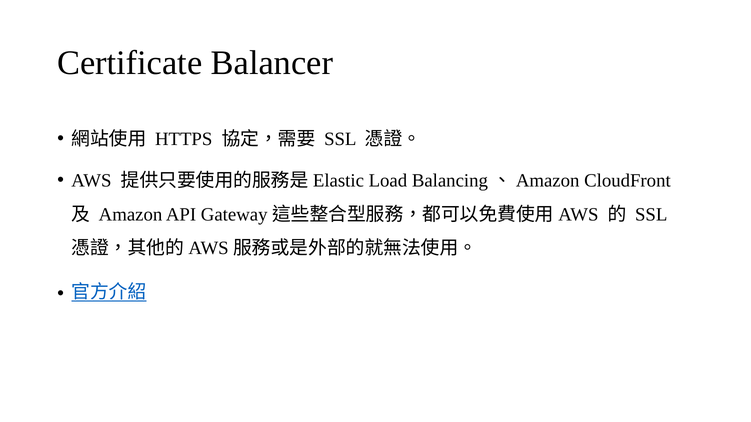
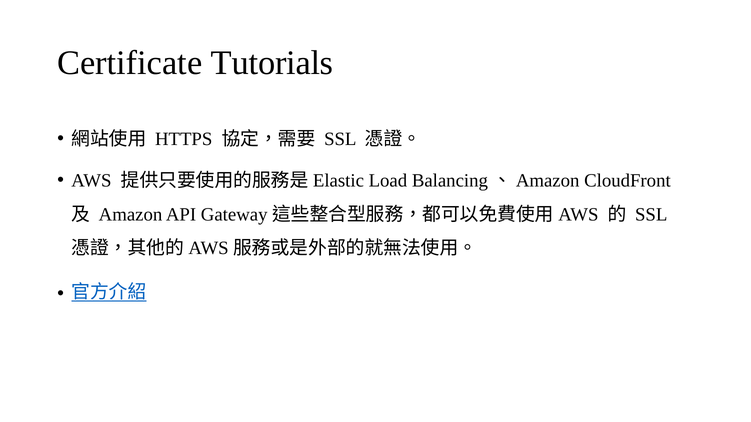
Balancer: Balancer -> Tutorials
